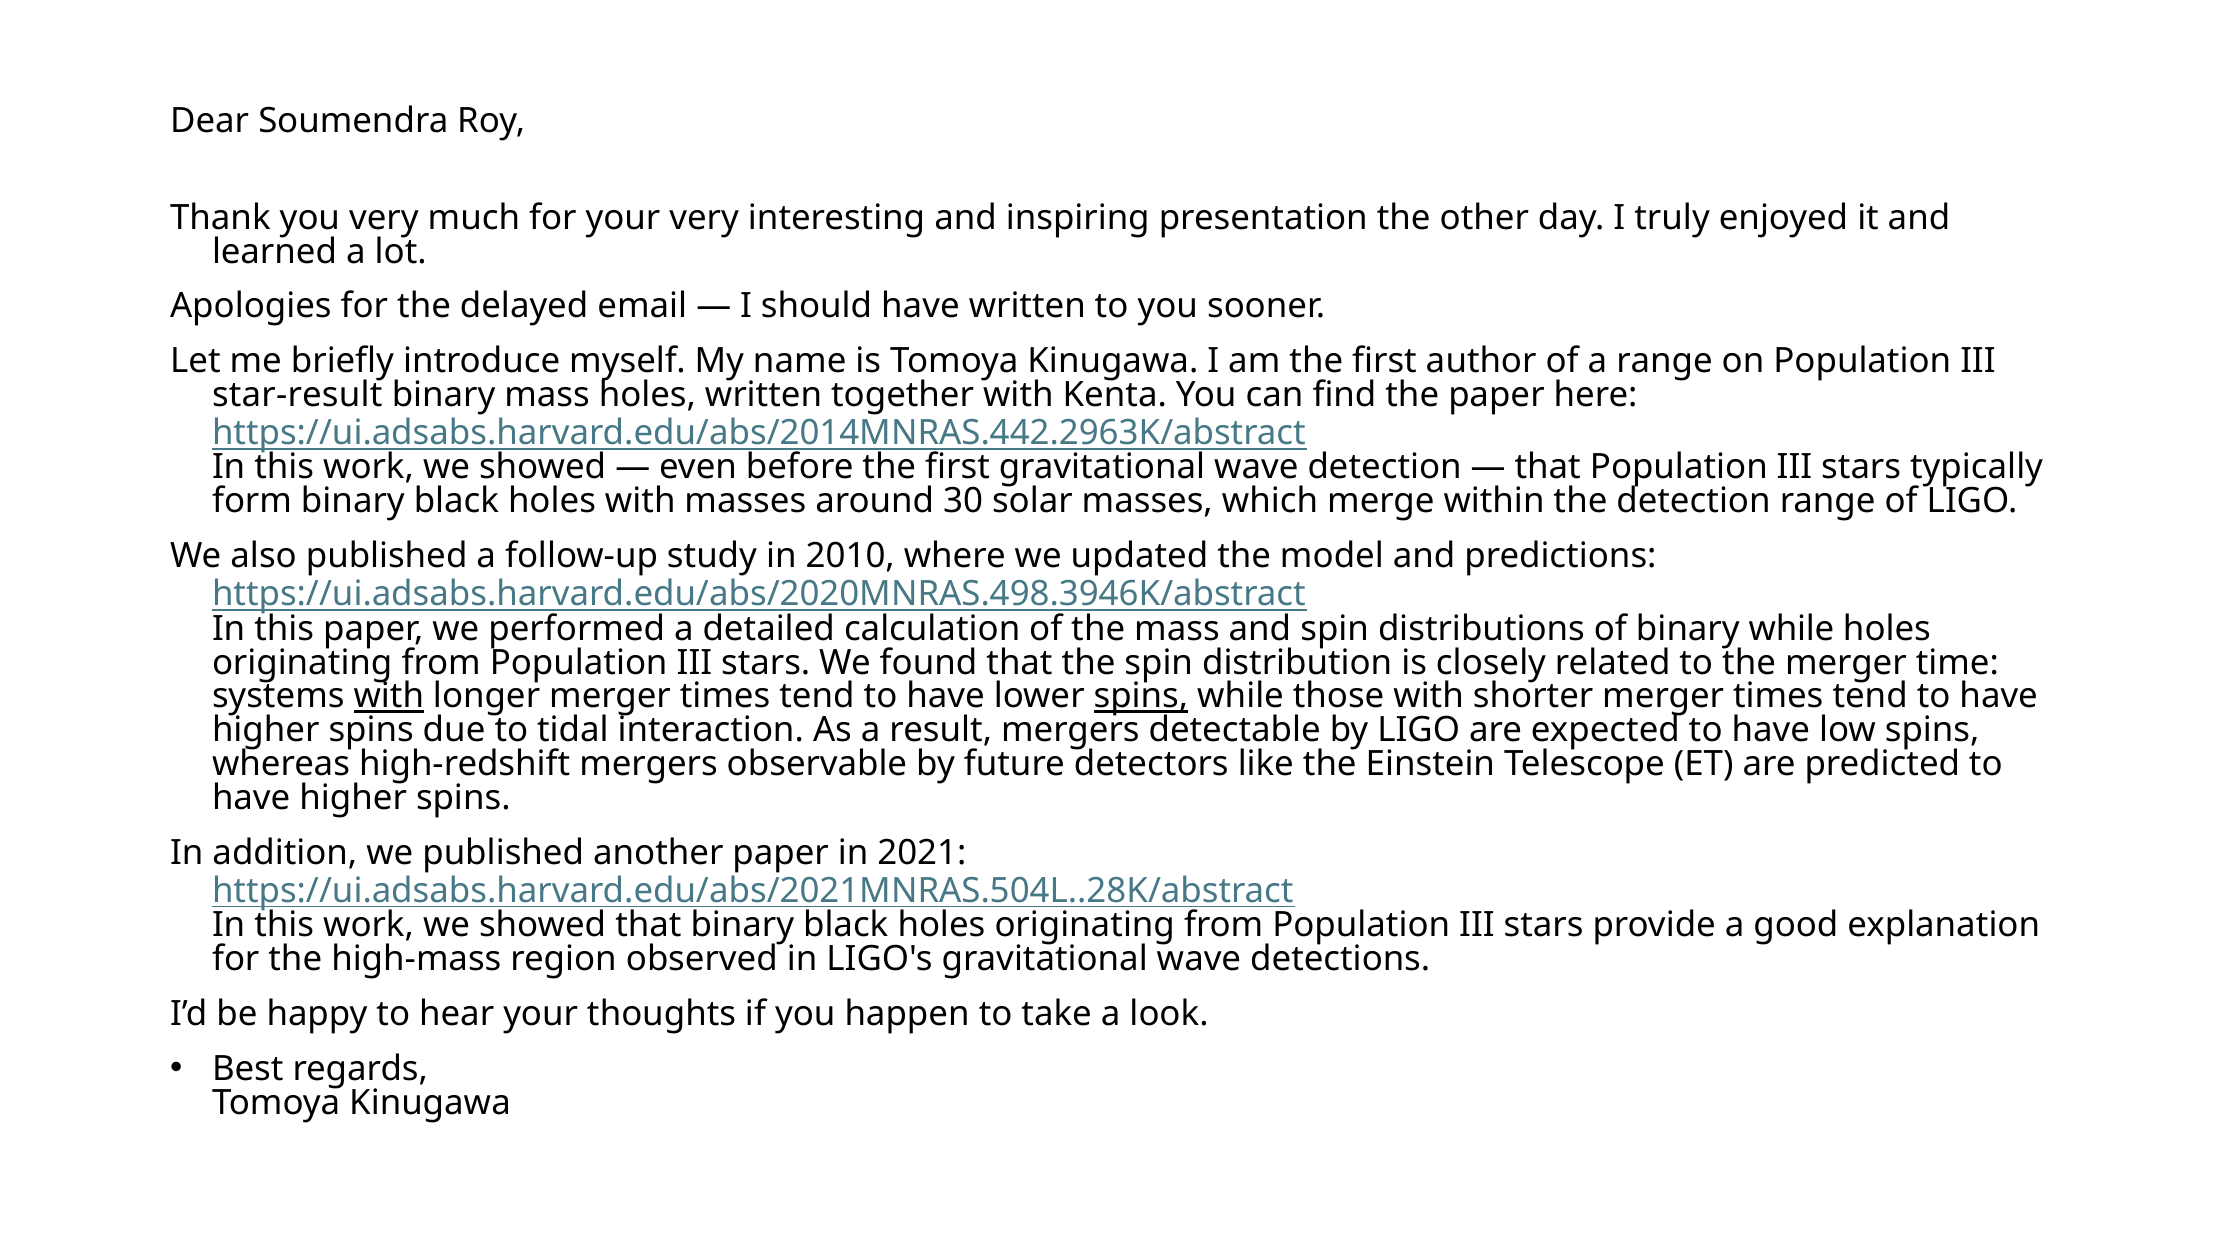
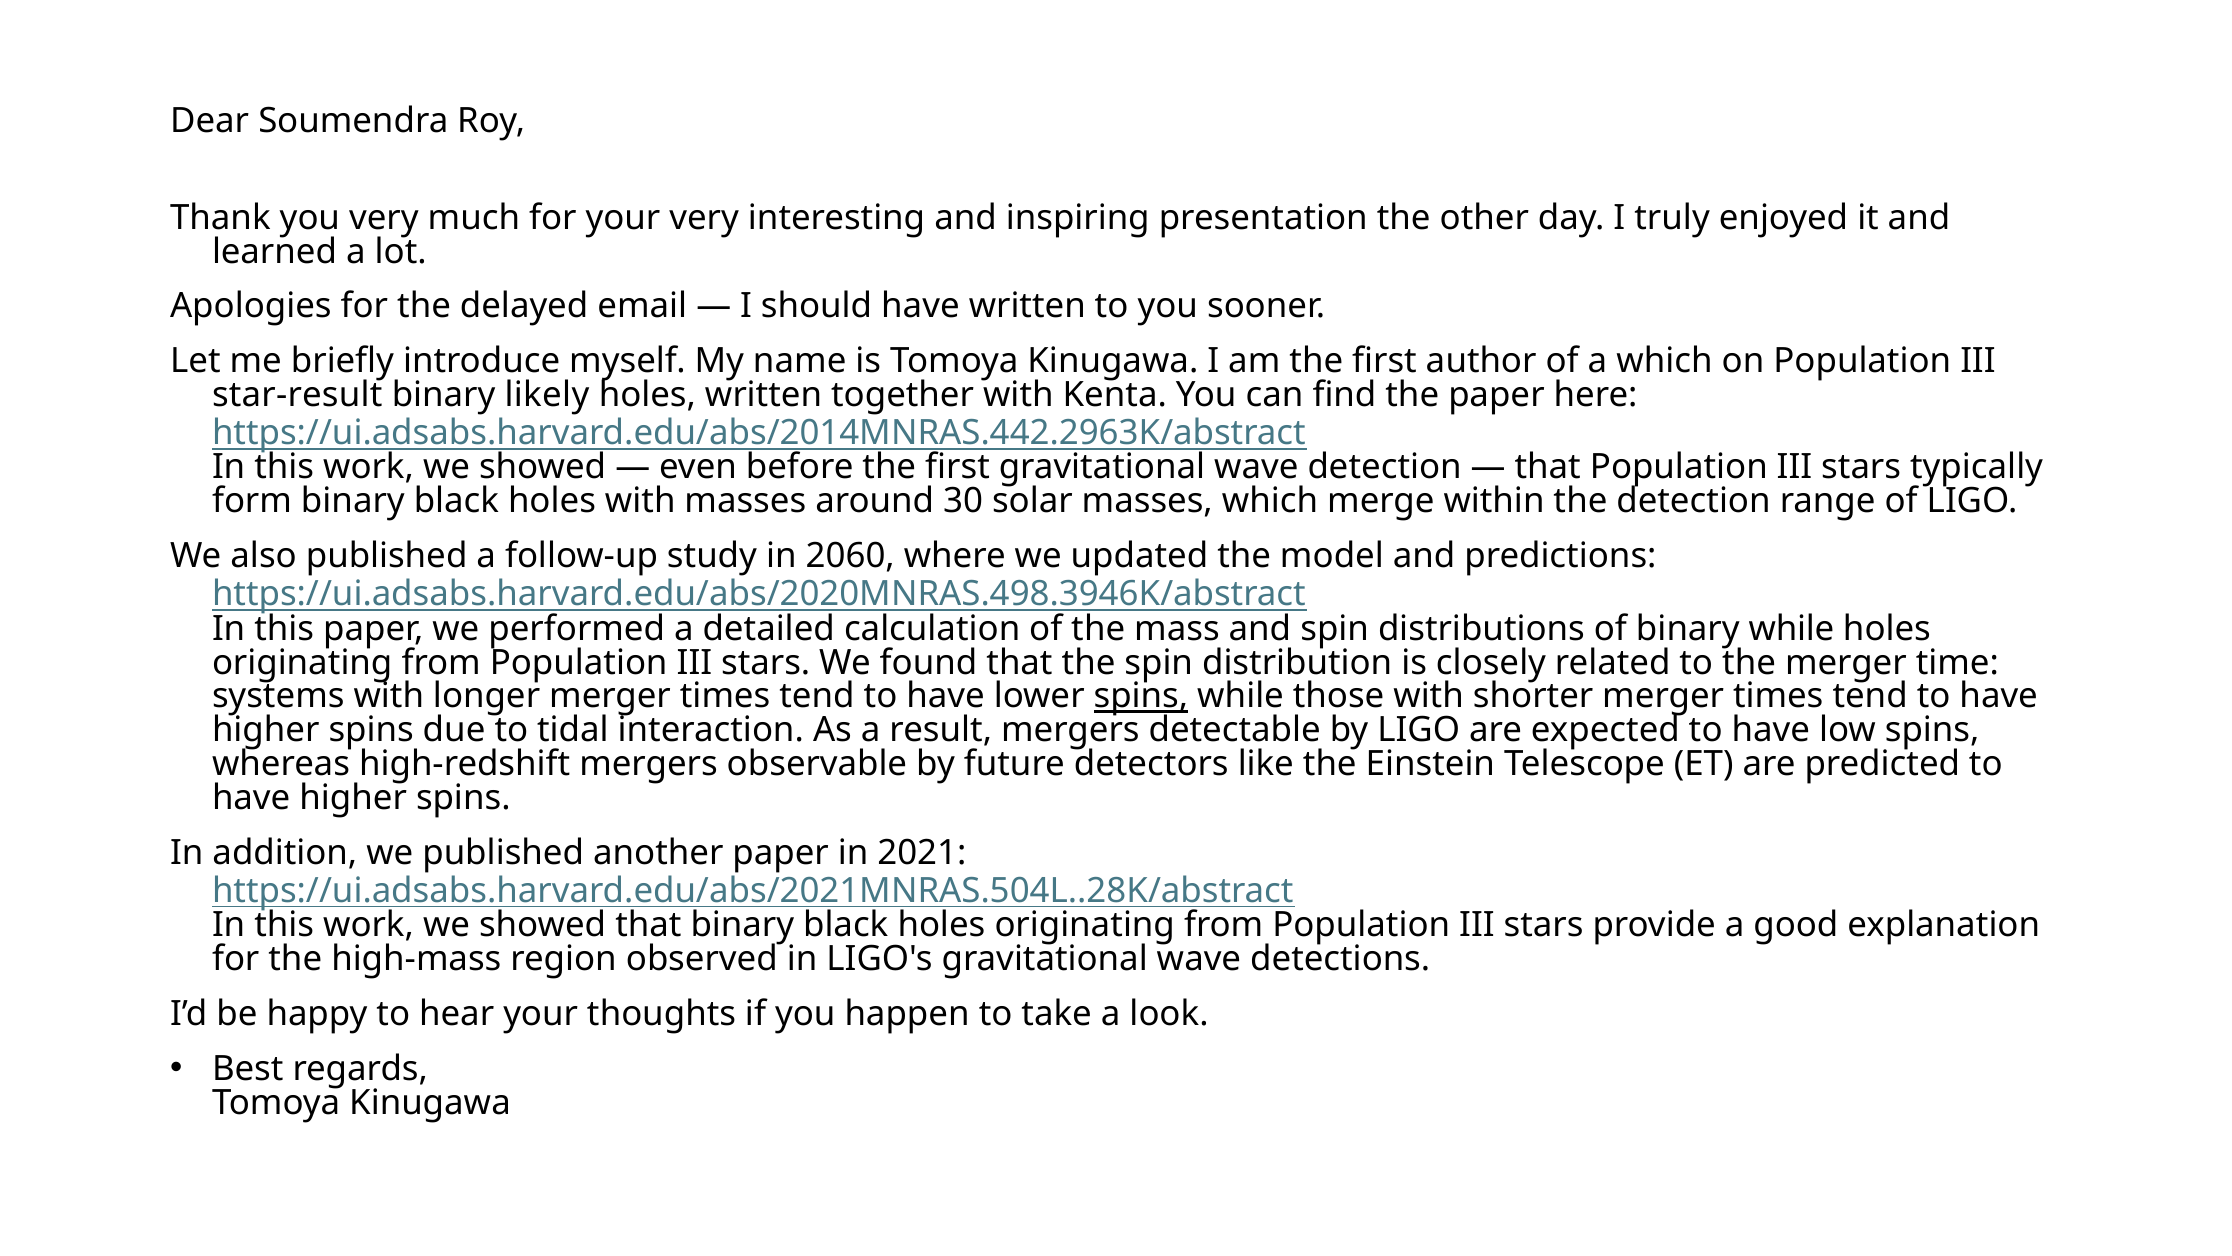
a range: range -> which
binary mass: mass -> likely
2010: 2010 -> 2060
with at (389, 696) underline: present -> none
